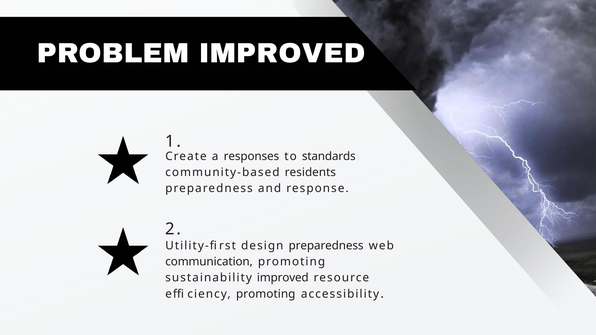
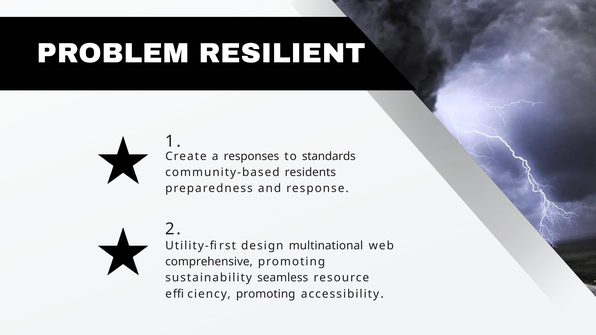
PROBLEM IMPROVED: IMPROVED -> RESILIENT
design preparedness: preparedness -> multinational
communication: communication -> comprehensive
sustainability improved: improved -> seamless
